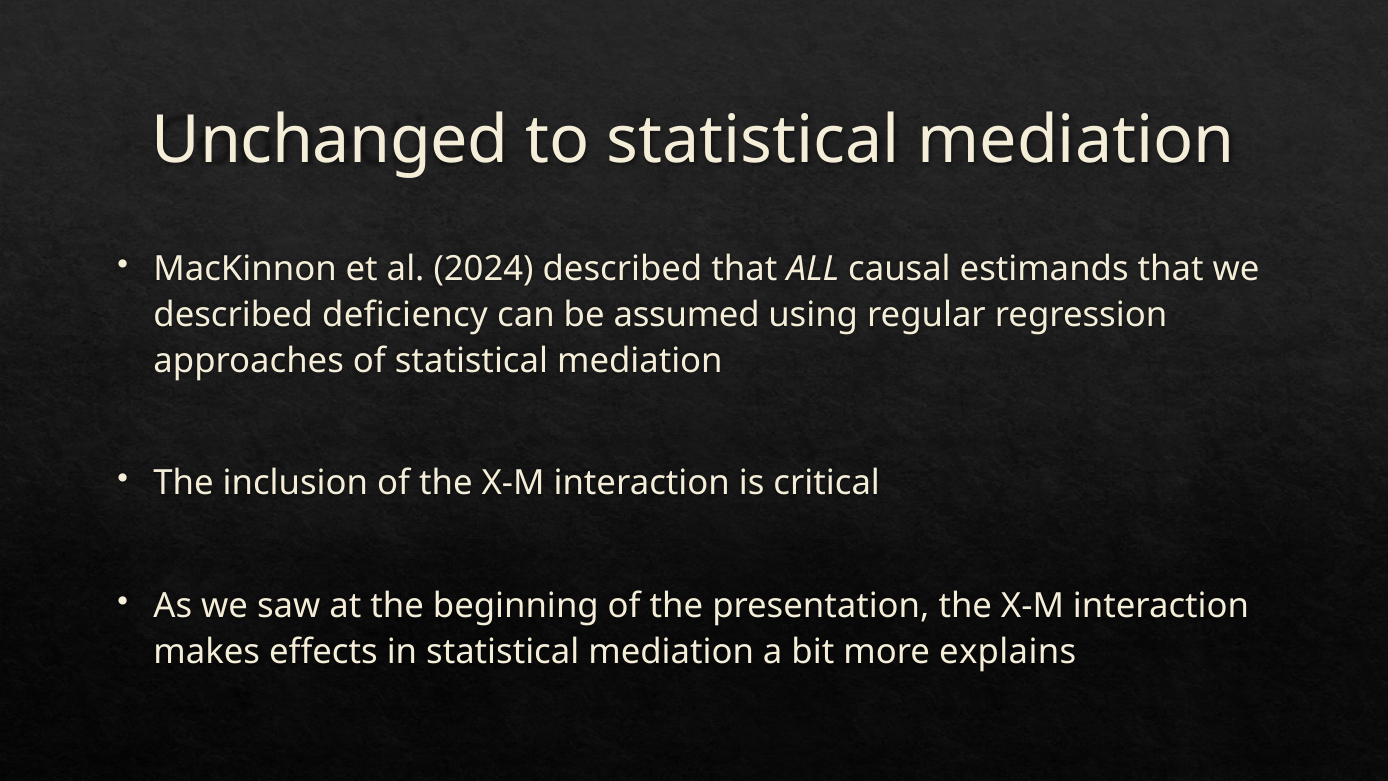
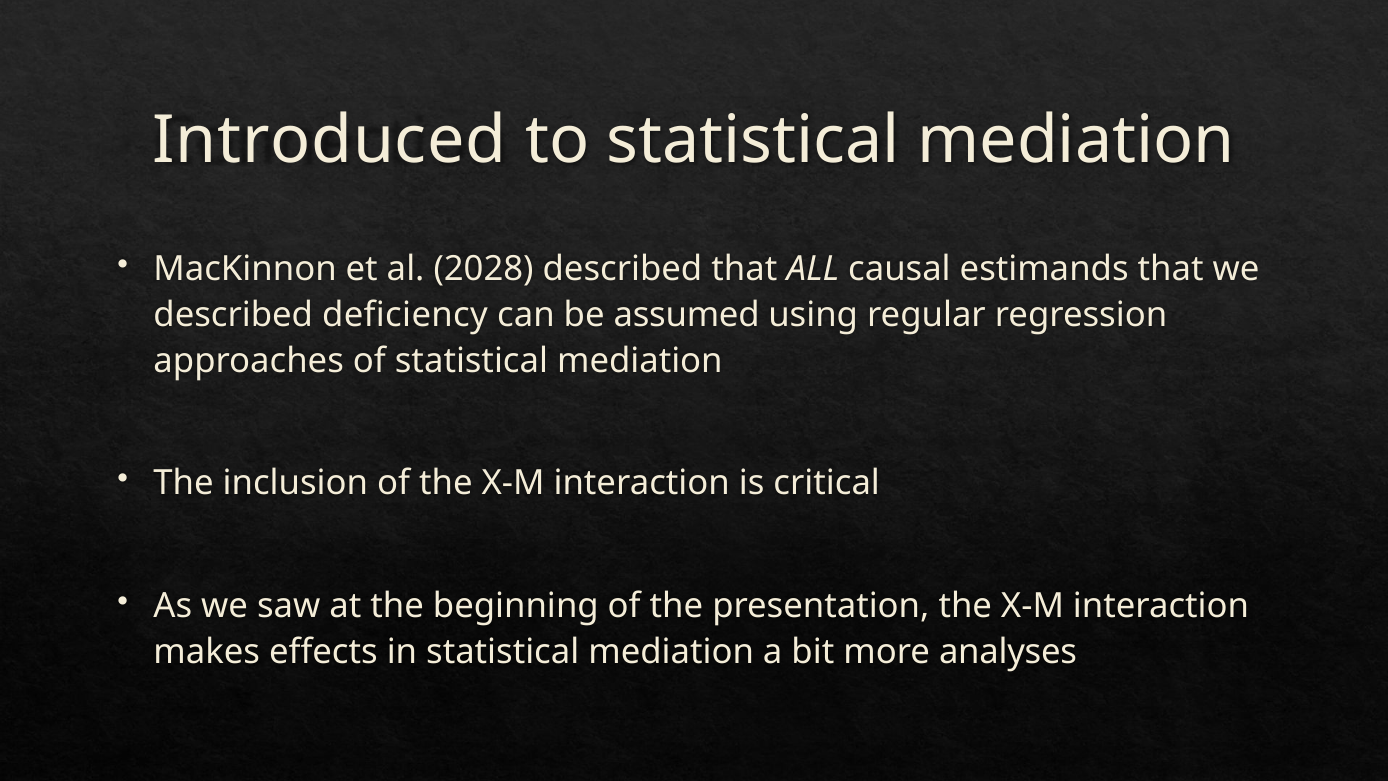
Unchanged: Unchanged -> Introduced
2024: 2024 -> 2028
explains: explains -> analyses
